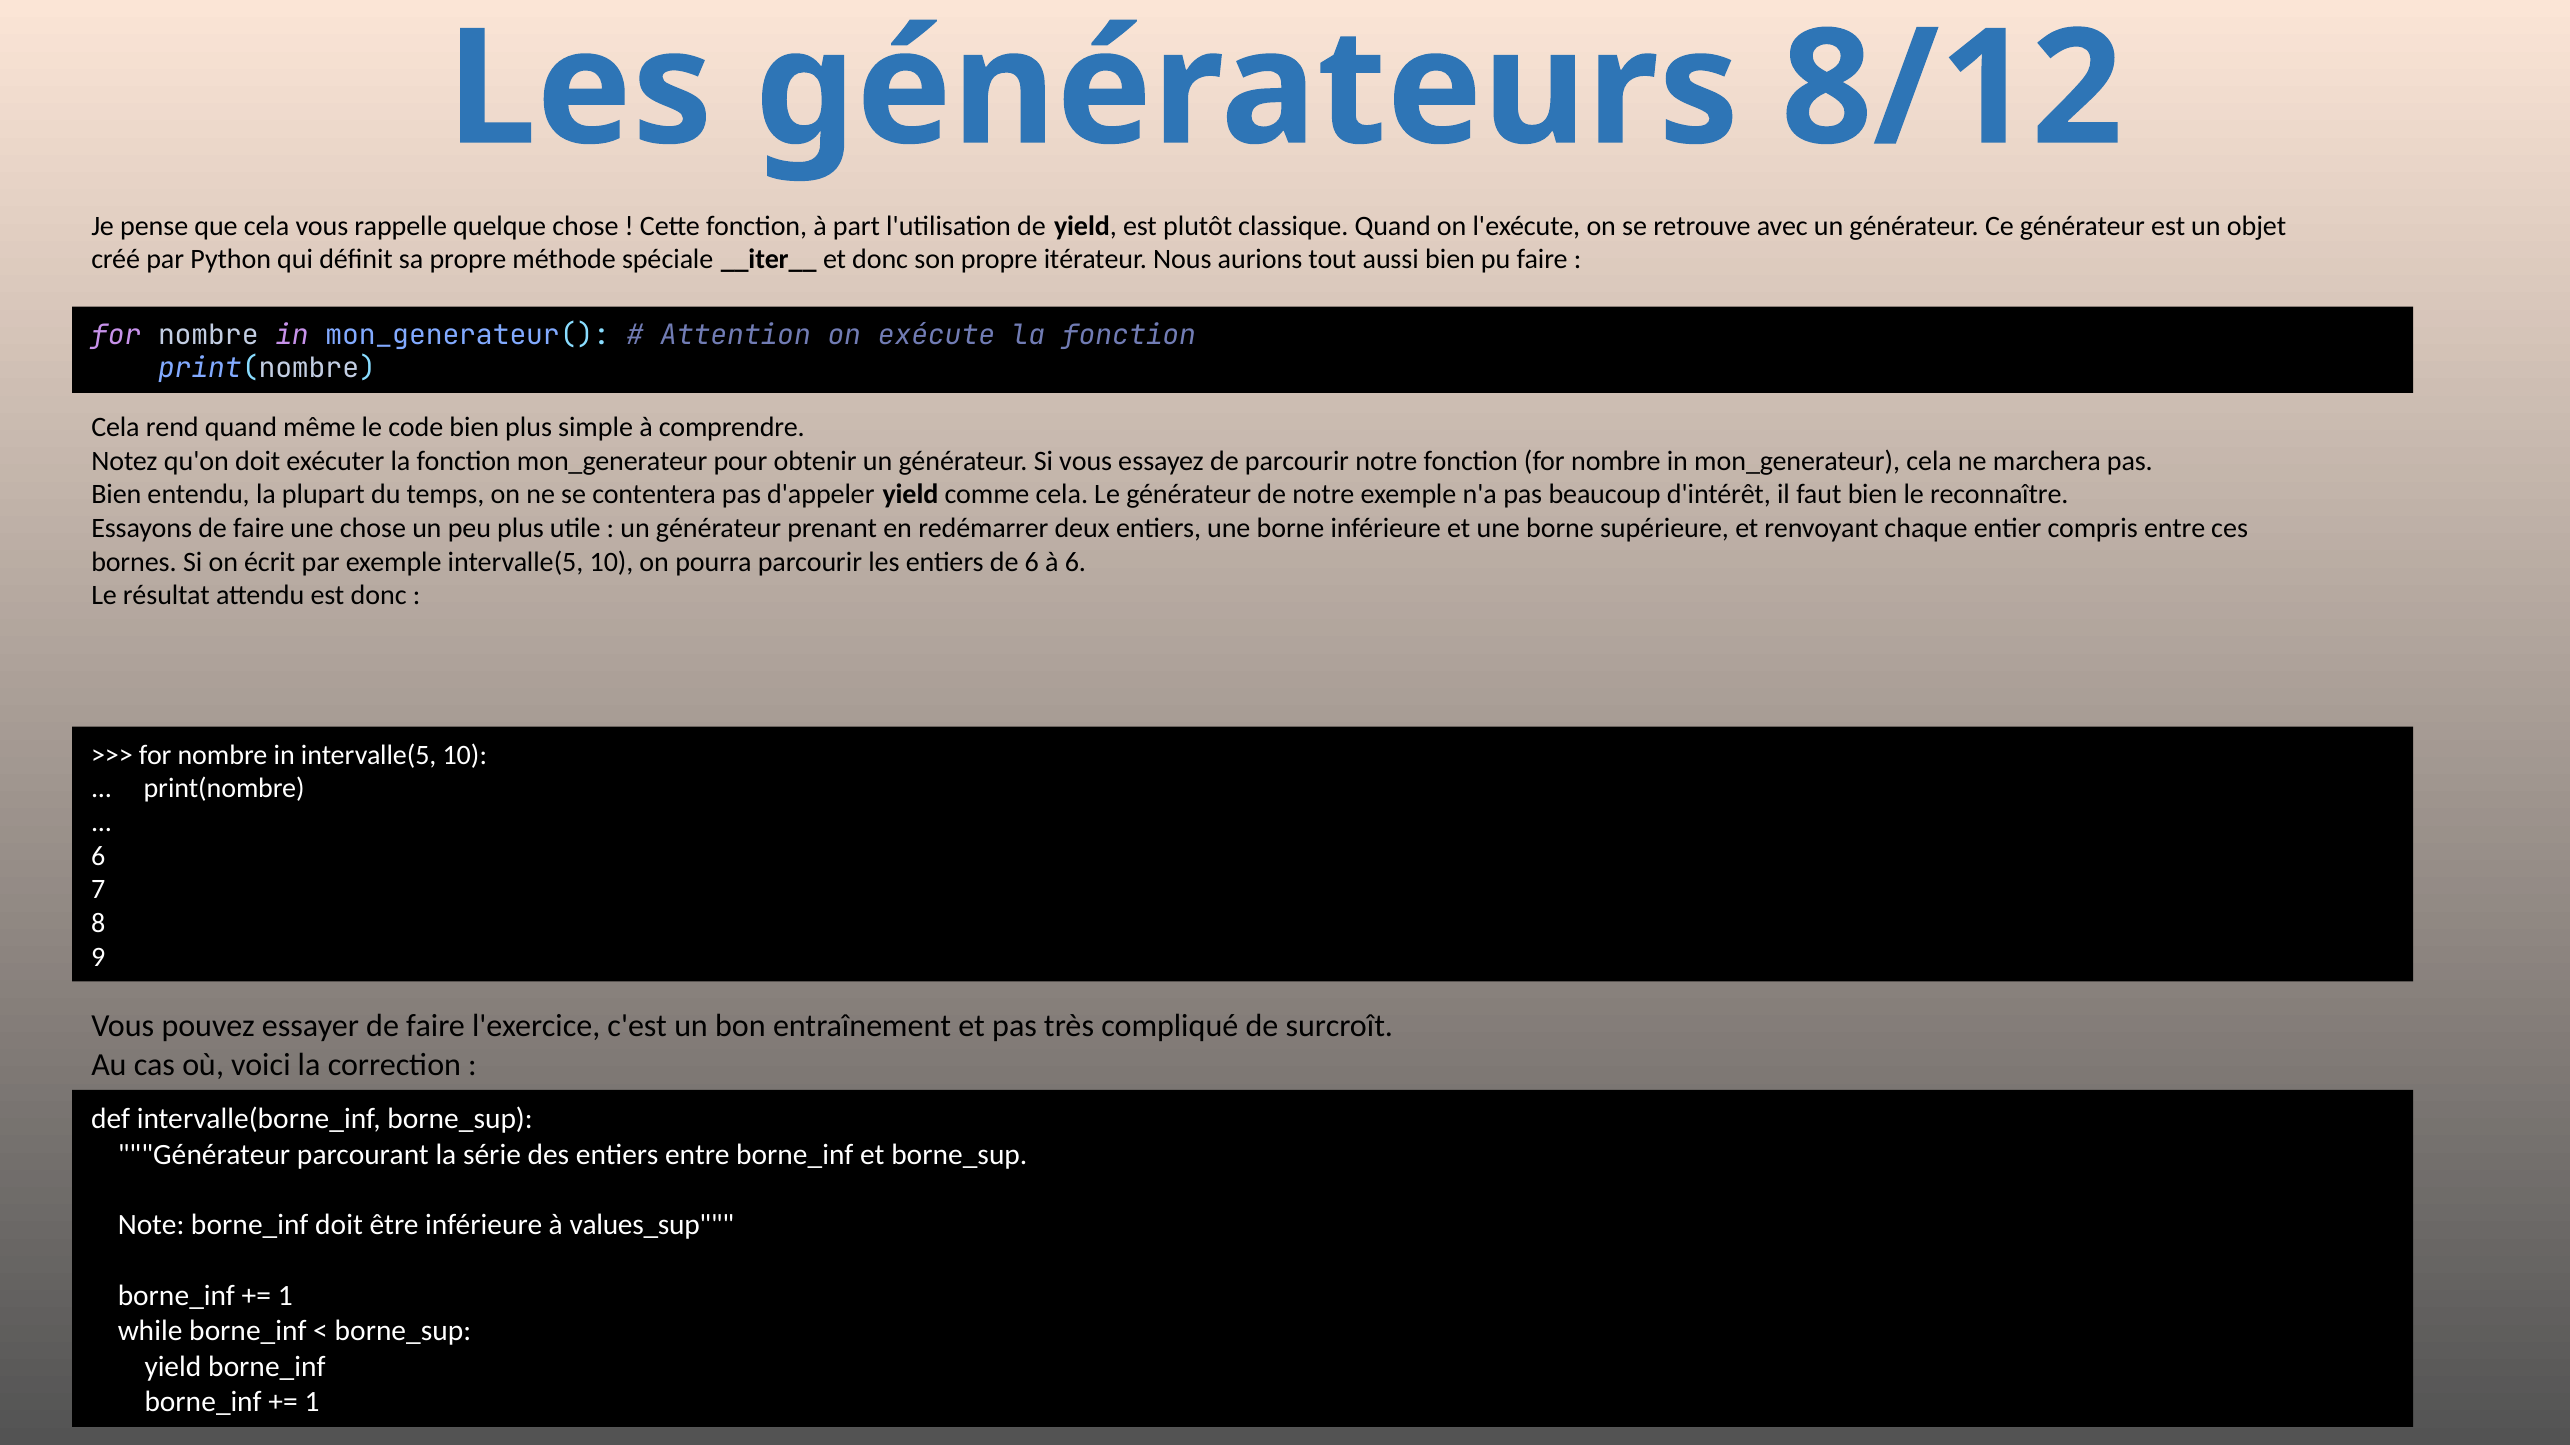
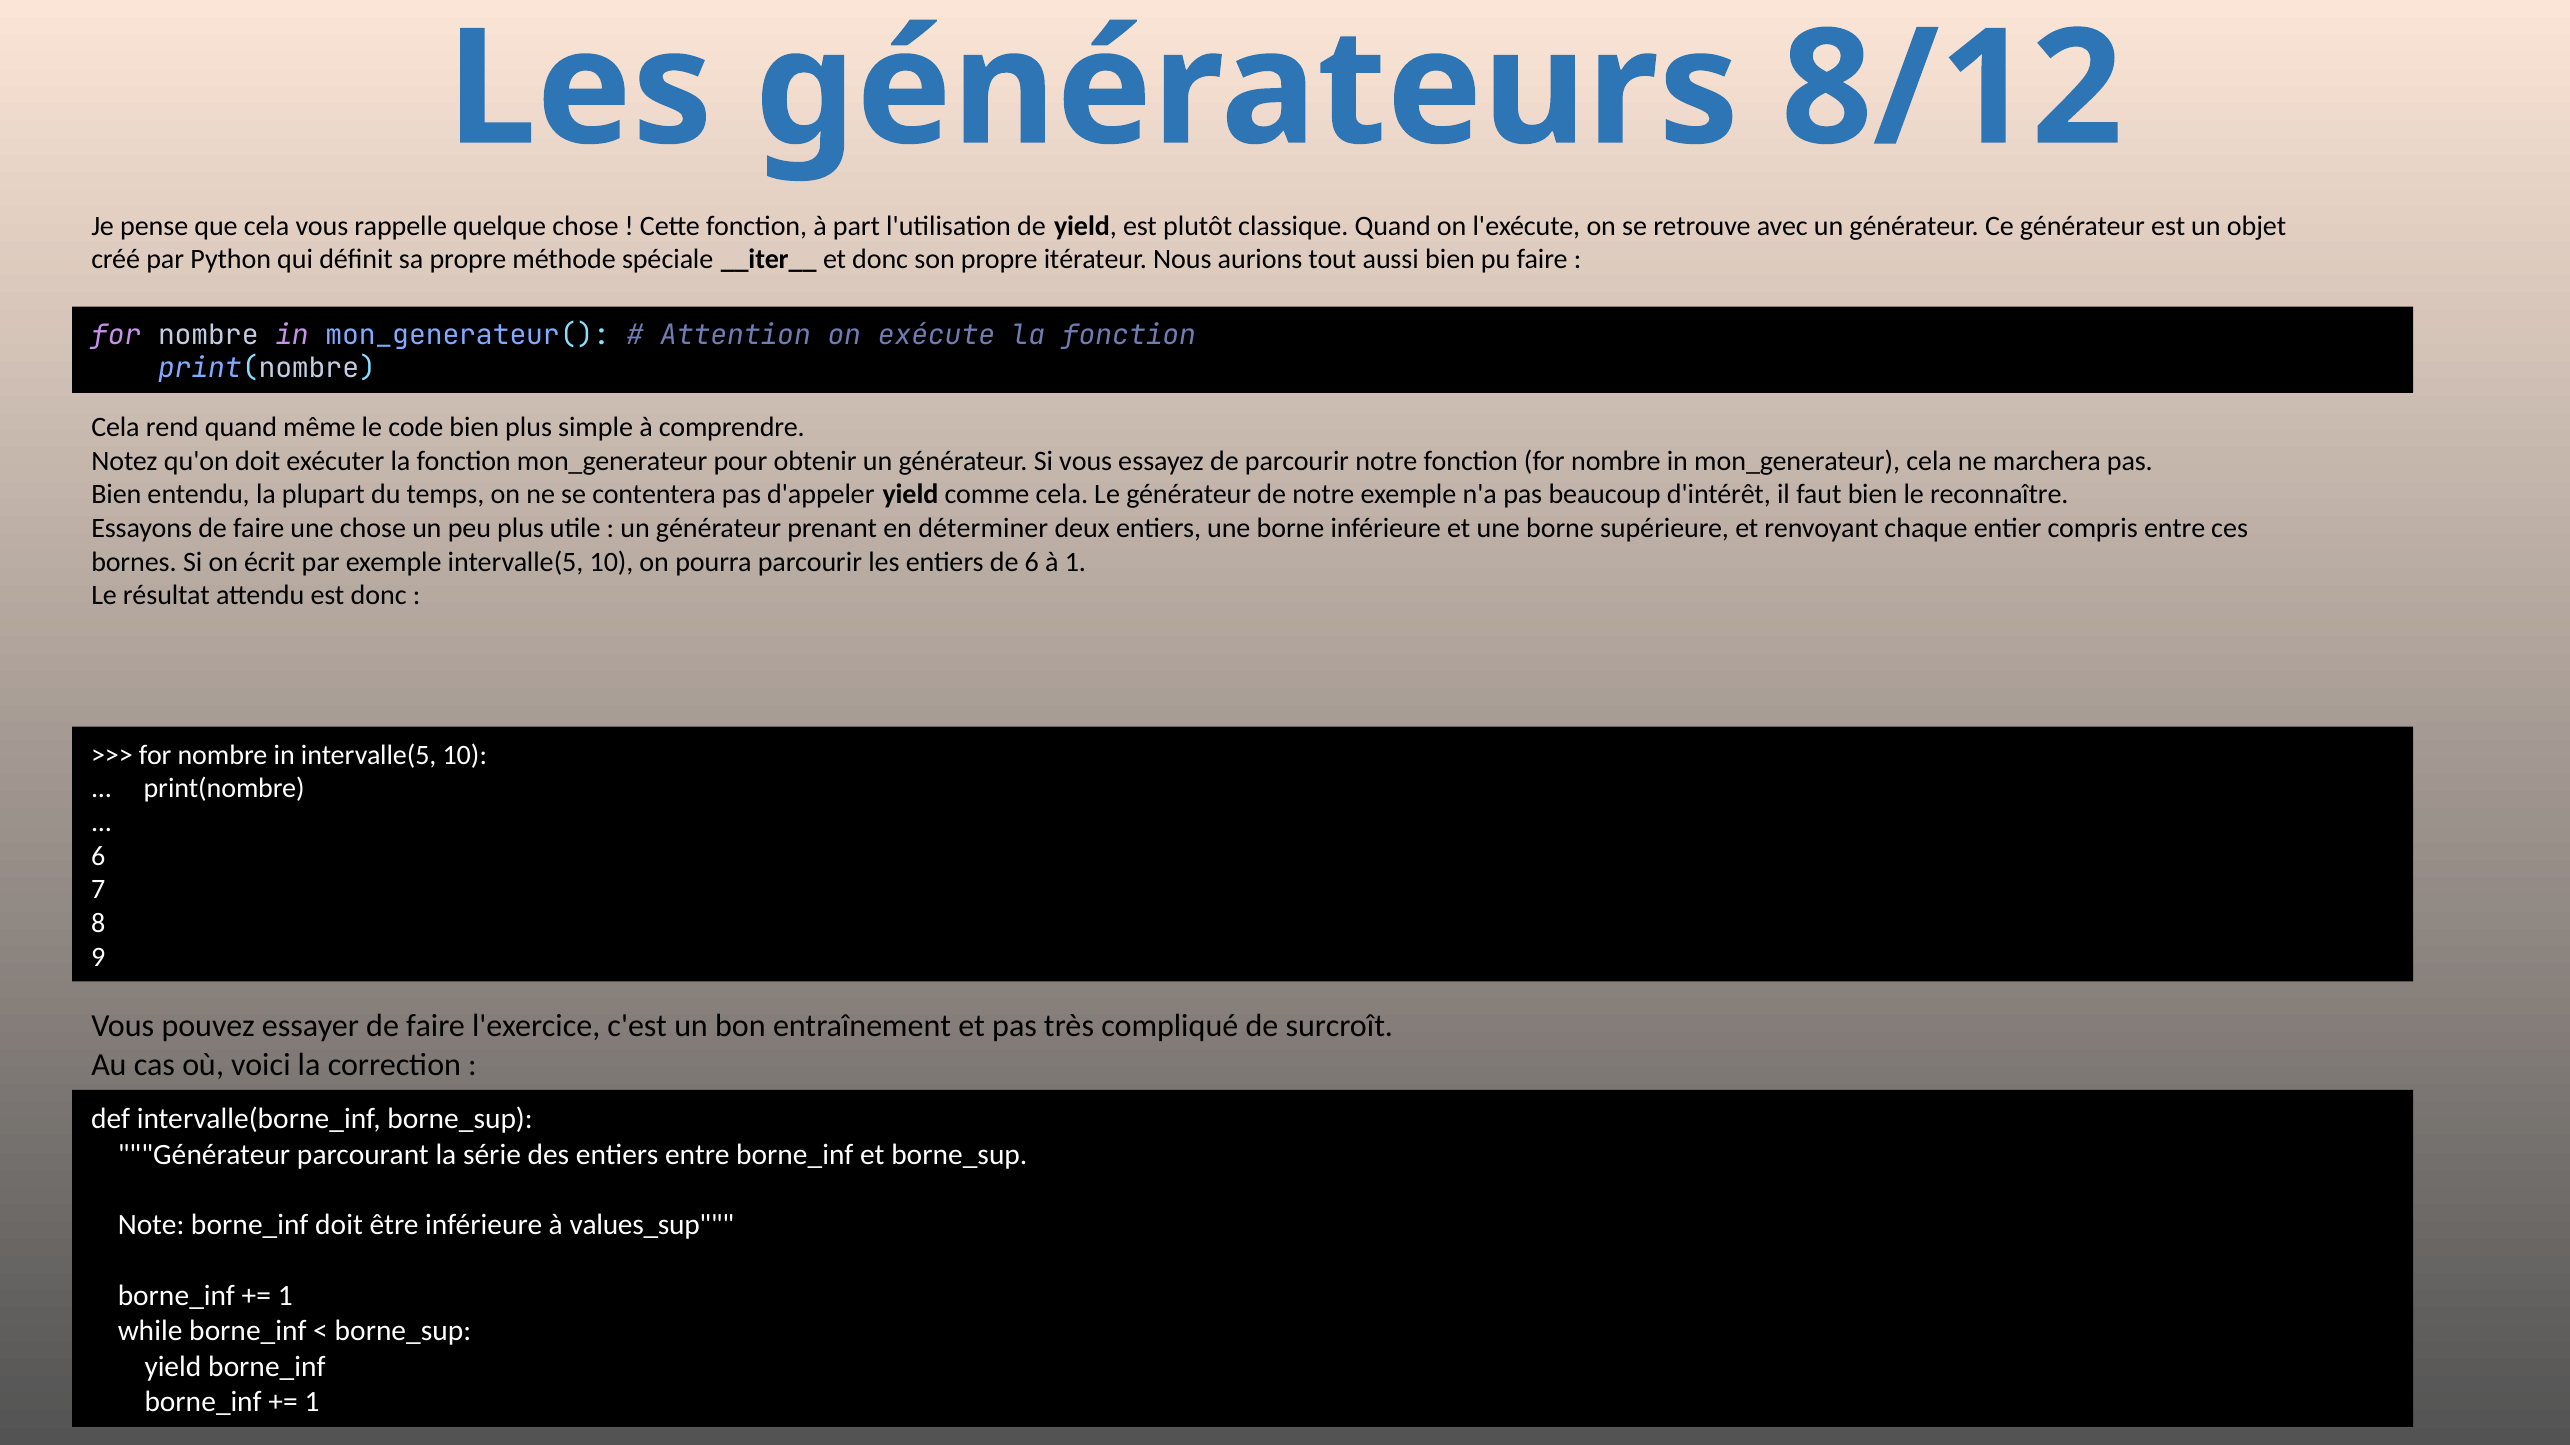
redémarrer: redémarrer -> déterminer
à 6: 6 -> 1
